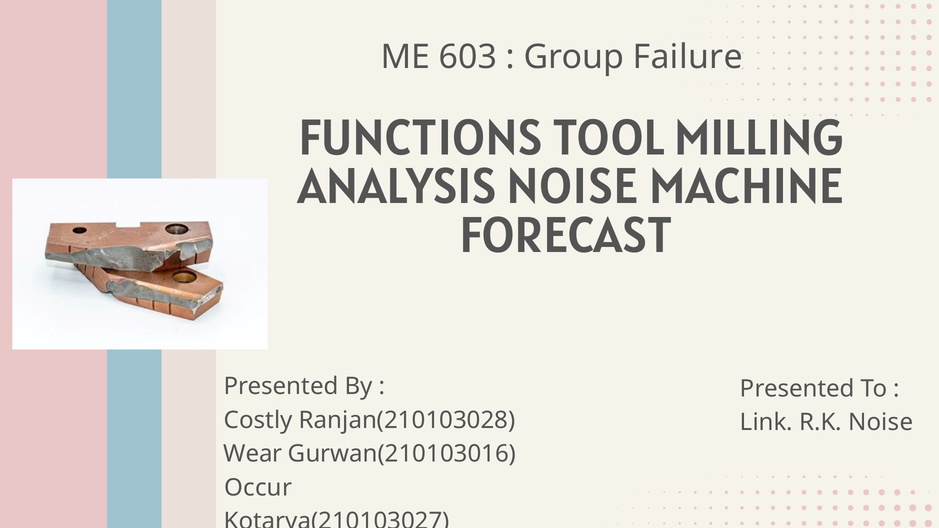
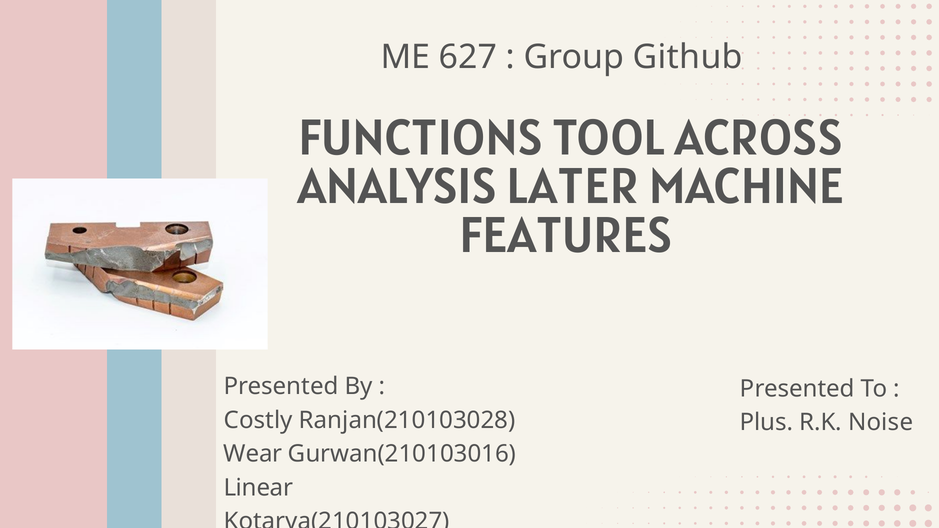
603: 603 -> 627
Failure: Failure -> Github
MILLING: MILLING -> ACROSS
ANALYSIS NOISE: NOISE -> LATER
FORECAST: FORECAST -> FEATURES
Link: Link -> Plus
Occur: Occur -> Linear
